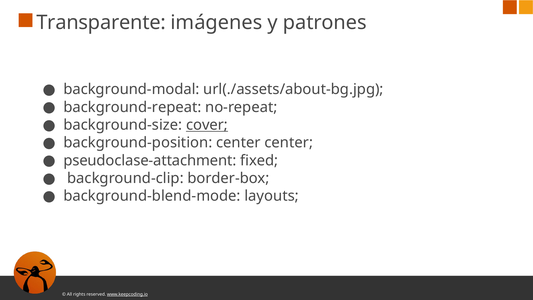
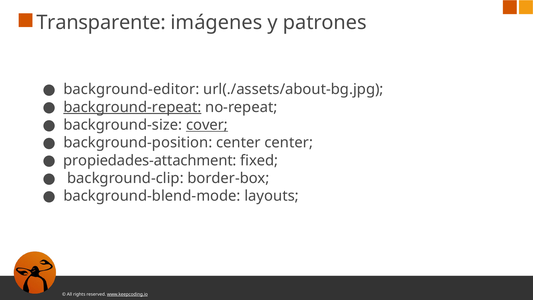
background-modal: background-modal -> background-editor
background-repeat underline: none -> present
pseudoclase-attachment: pseudoclase-attachment -> propiedades-attachment
